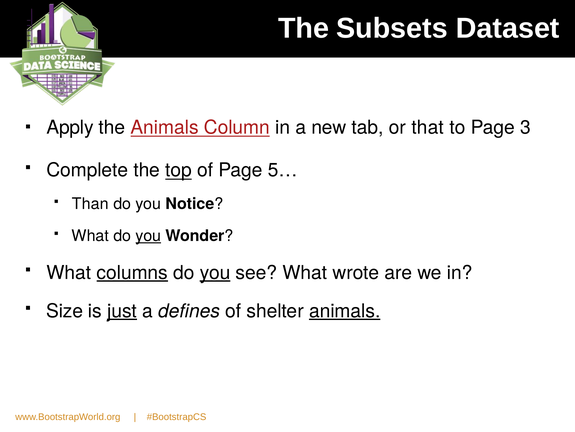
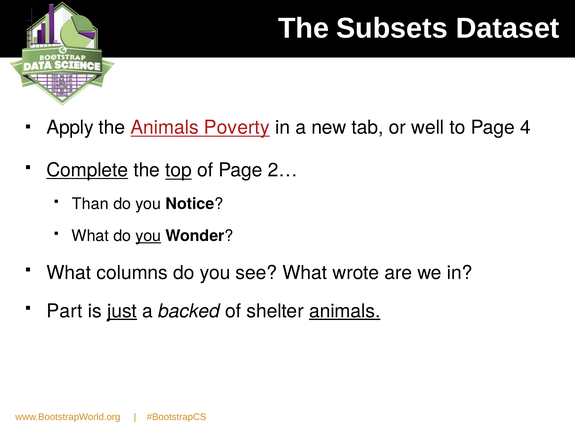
Column: Column -> Poverty
that: that -> well
3: 3 -> 4
Complete underline: none -> present
5…: 5… -> 2…
columns underline: present -> none
you at (215, 272) underline: present -> none
Size: Size -> Part
defines: defines -> backed
